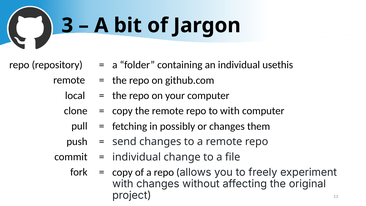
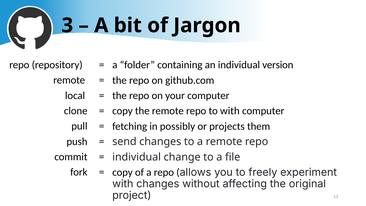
usethis: usethis -> version
or changes: changes -> projects
